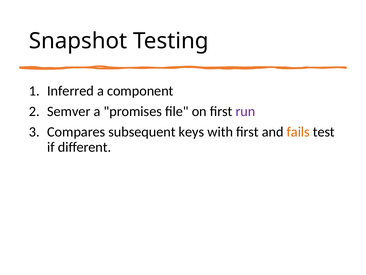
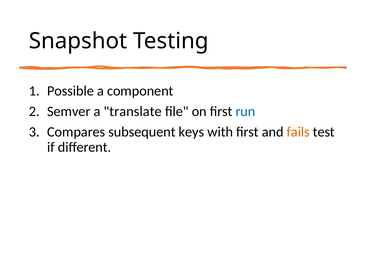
Inferred: Inferred -> Possible
promises: promises -> translate
run colour: purple -> blue
